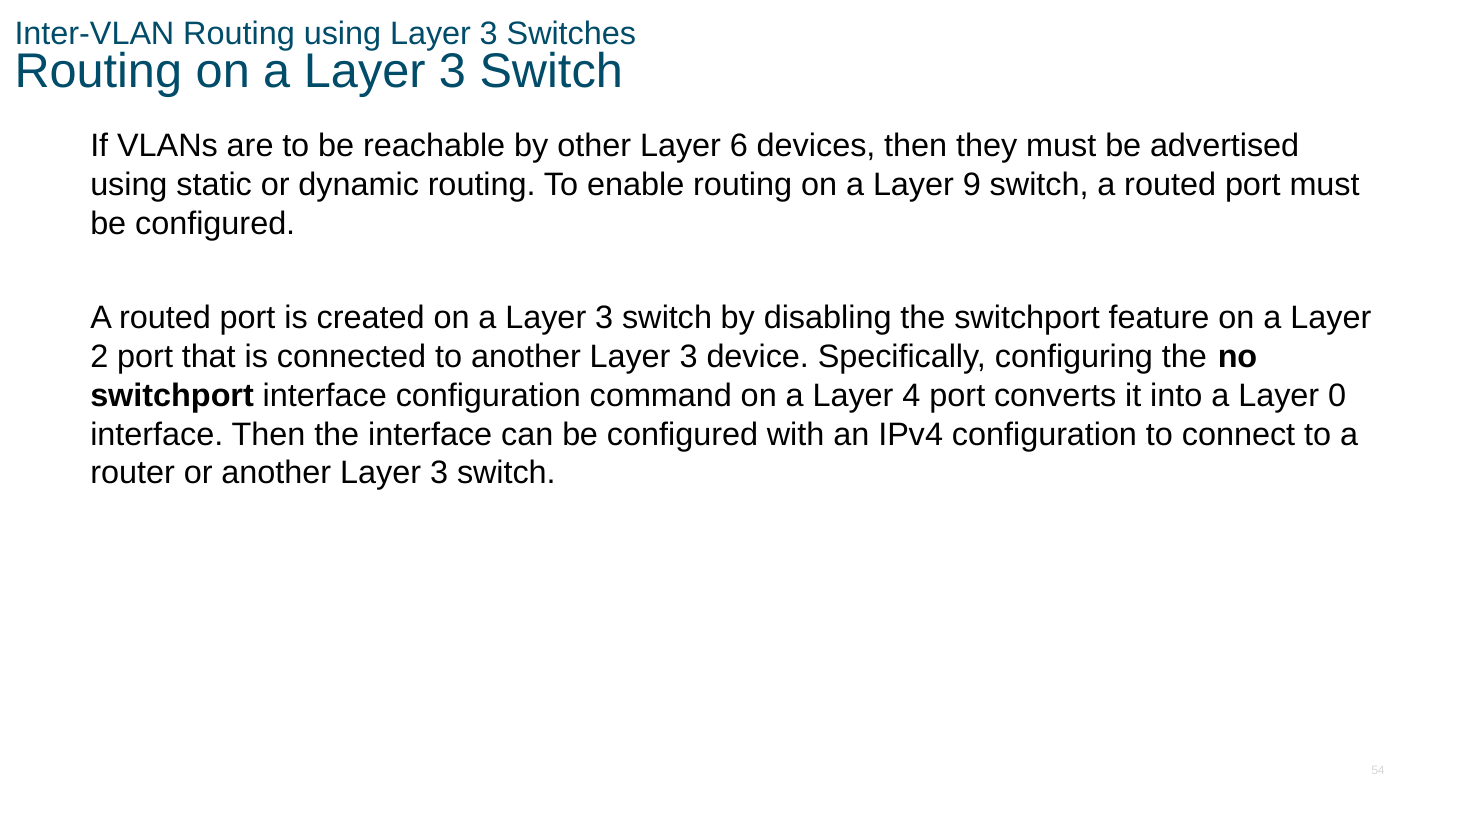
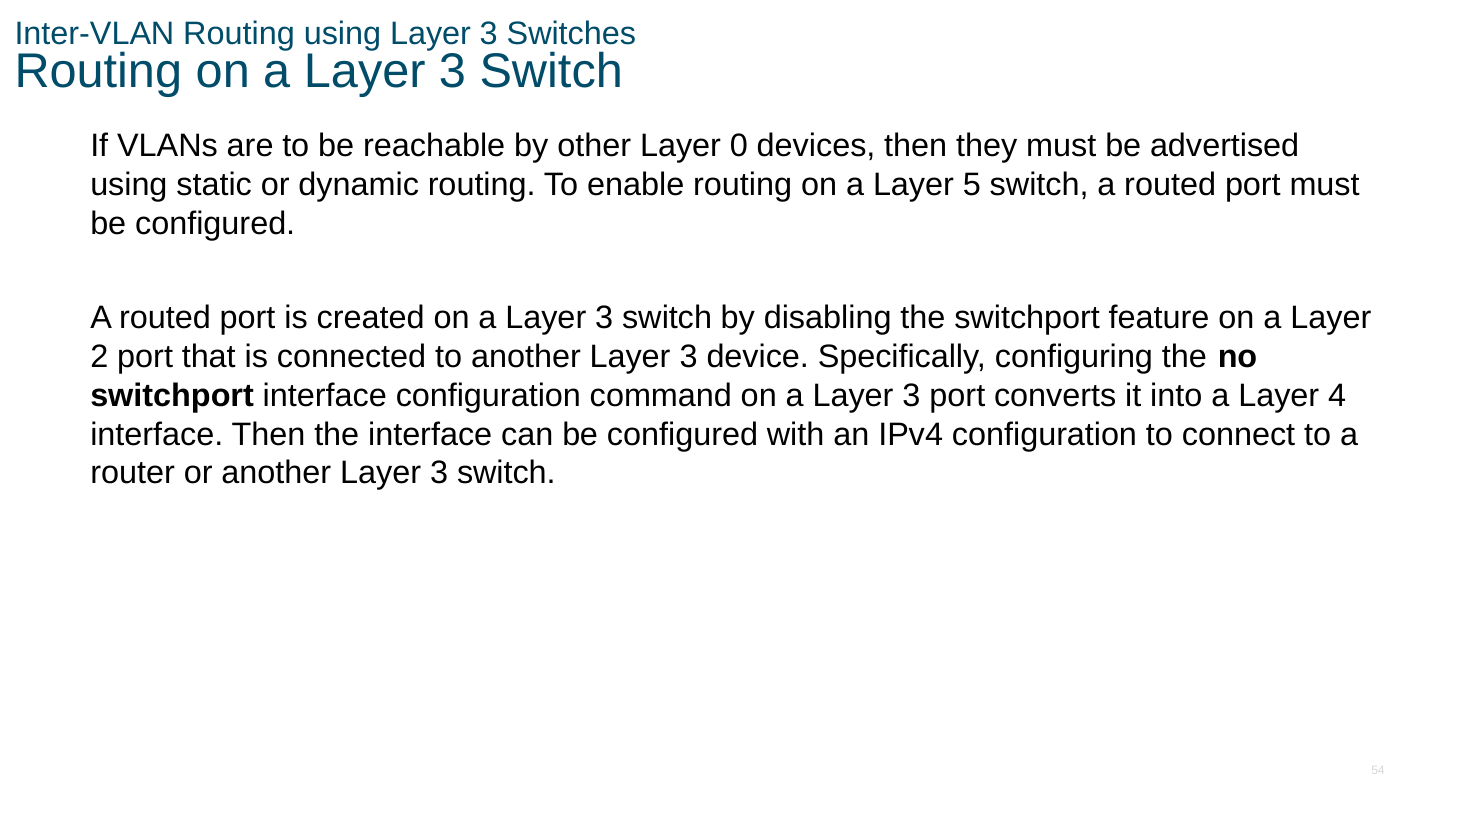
6: 6 -> 0
9: 9 -> 5
4 at (911, 396): 4 -> 3
0: 0 -> 4
